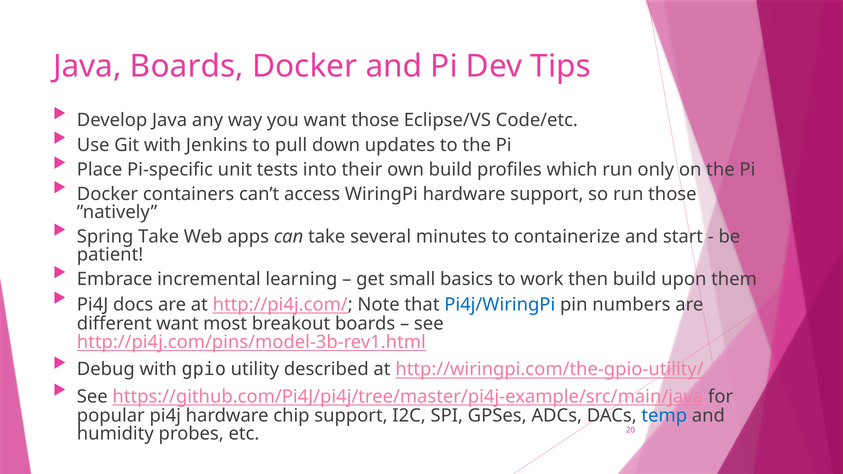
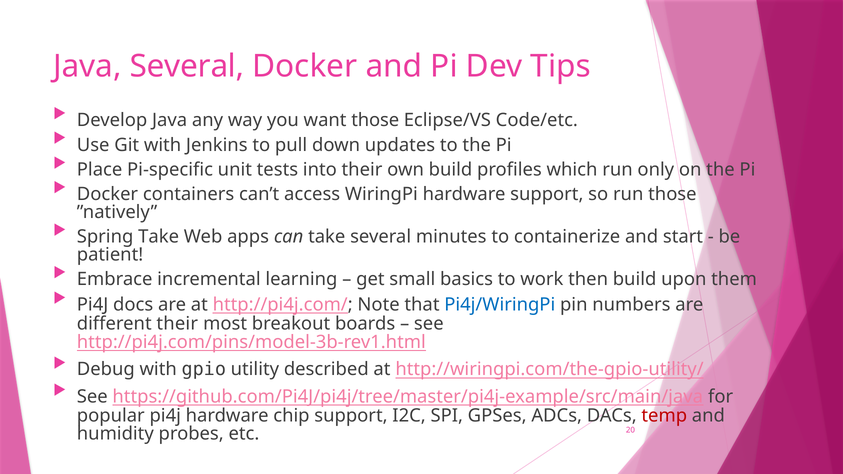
Java Boards: Boards -> Several
different want: want -> their
temp colour: blue -> red
